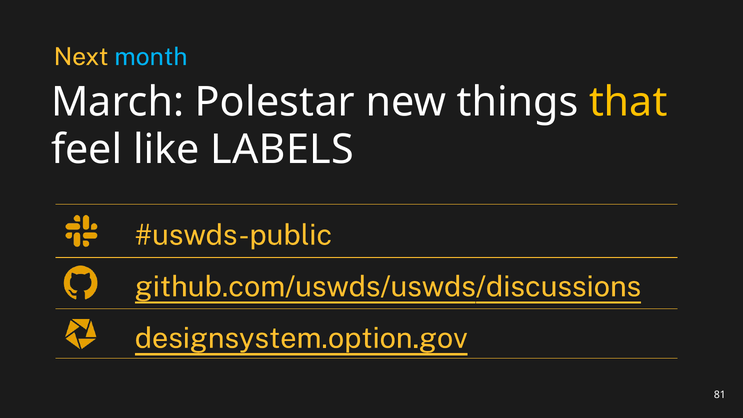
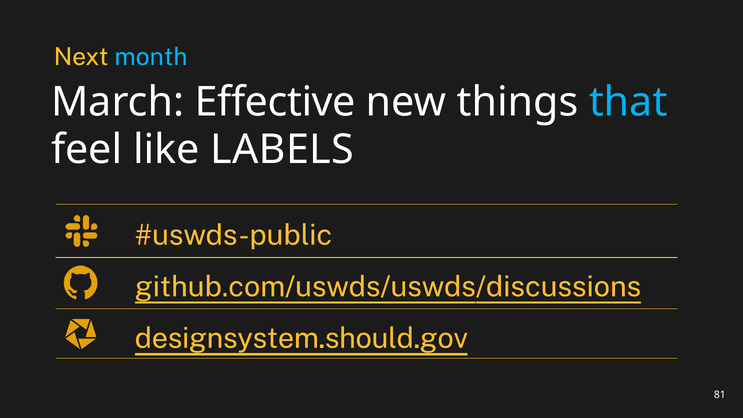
Polestar: Polestar -> Effective
that colour: yellow -> light blue
designsystem.option.gov: designsystem.option.gov -> designsystem.should.gov
